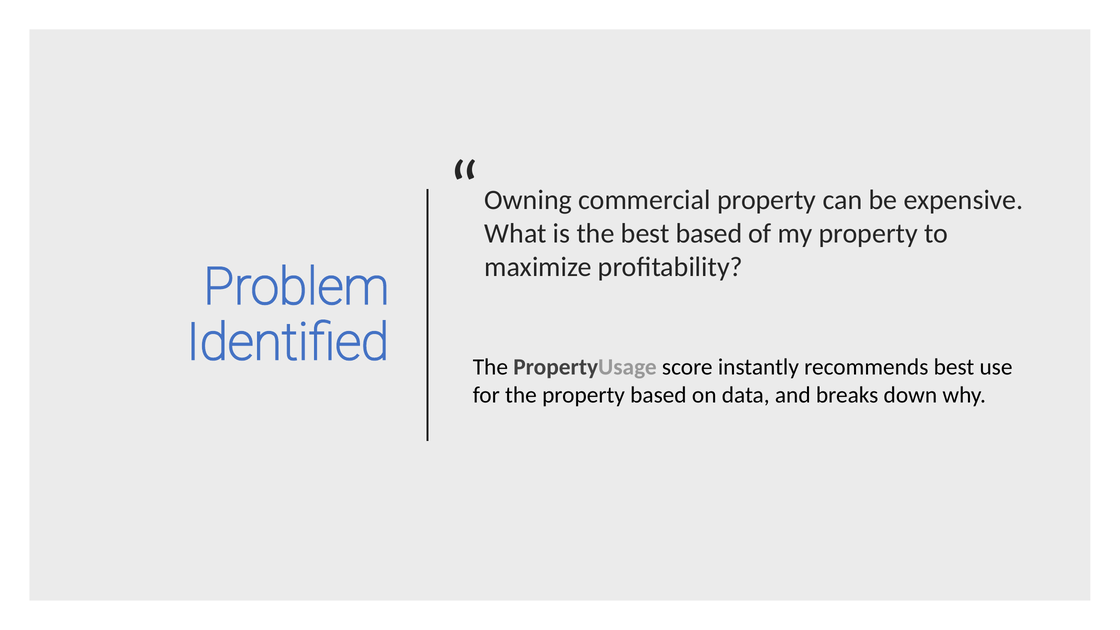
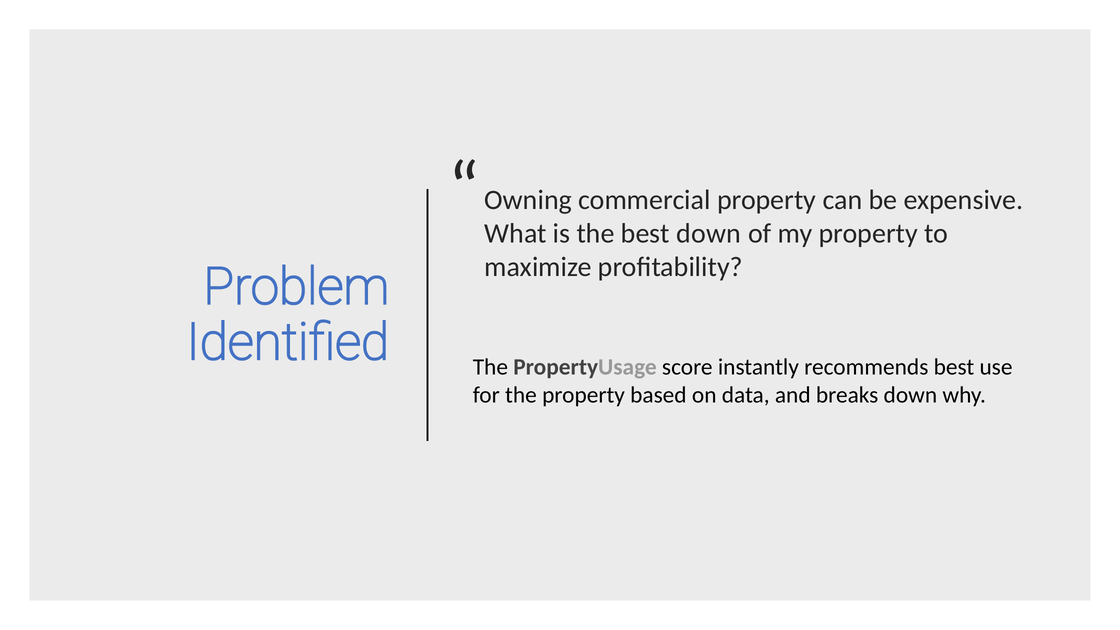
best based: based -> down
